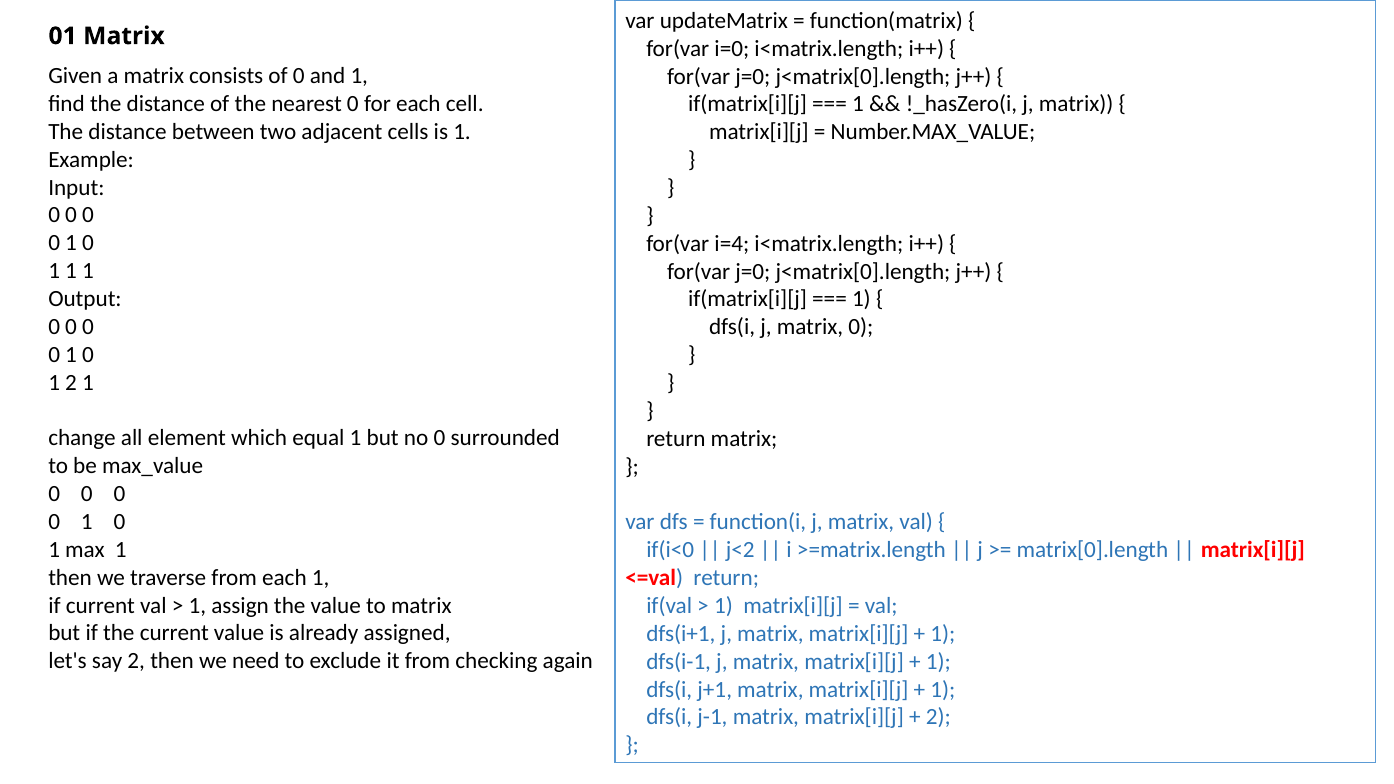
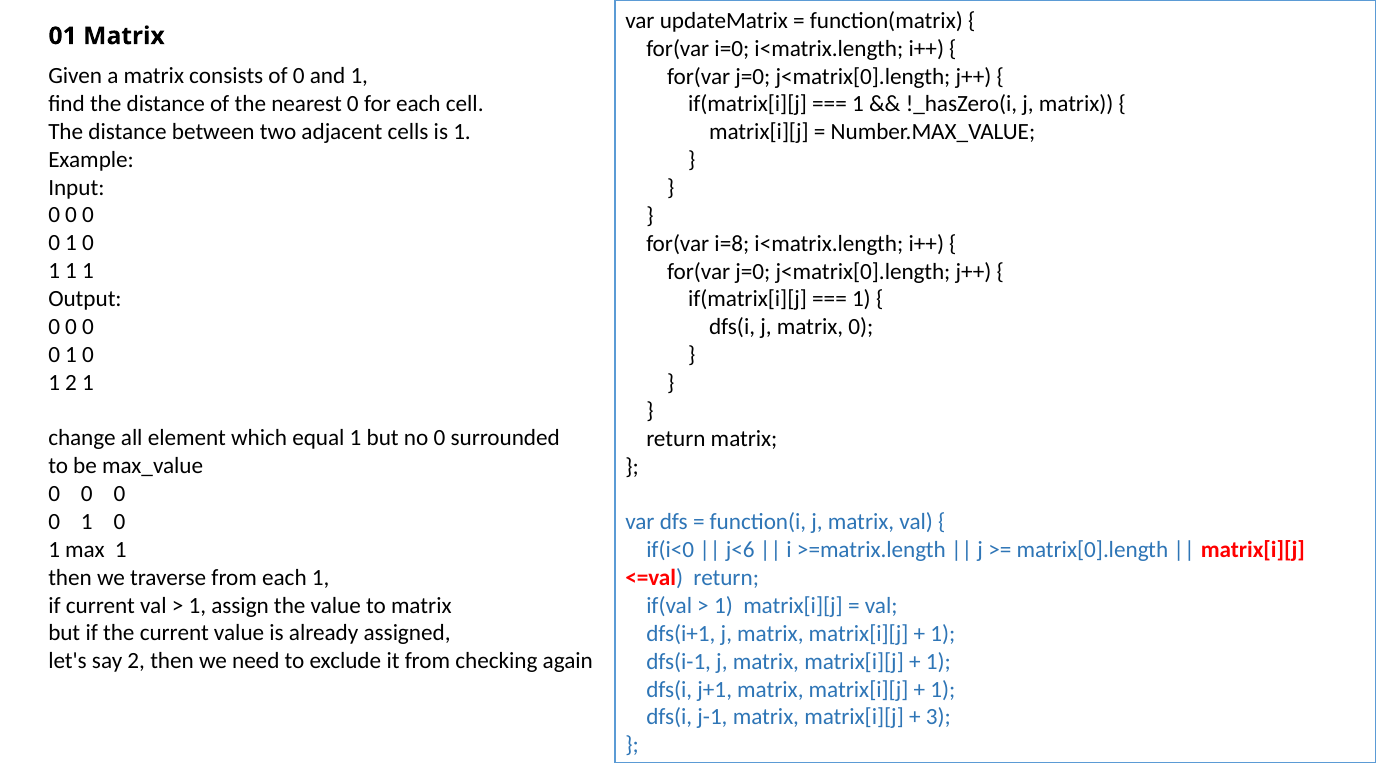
i=4: i=4 -> i=8
j<2: j<2 -> j<6
2 at (938, 717): 2 -> 3
